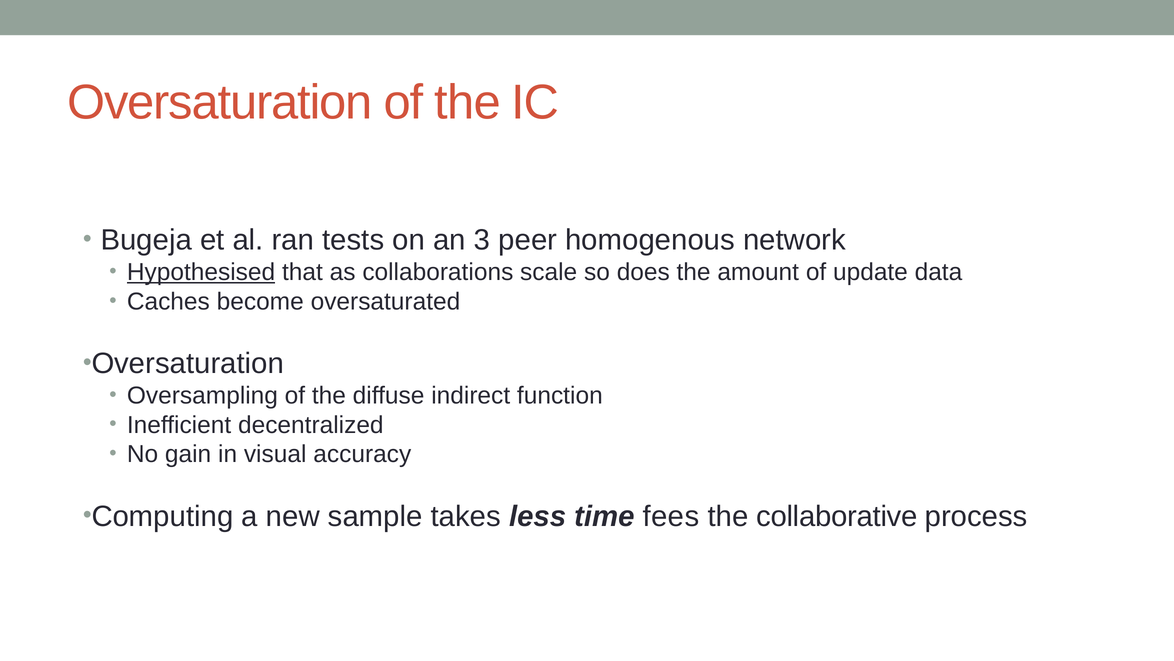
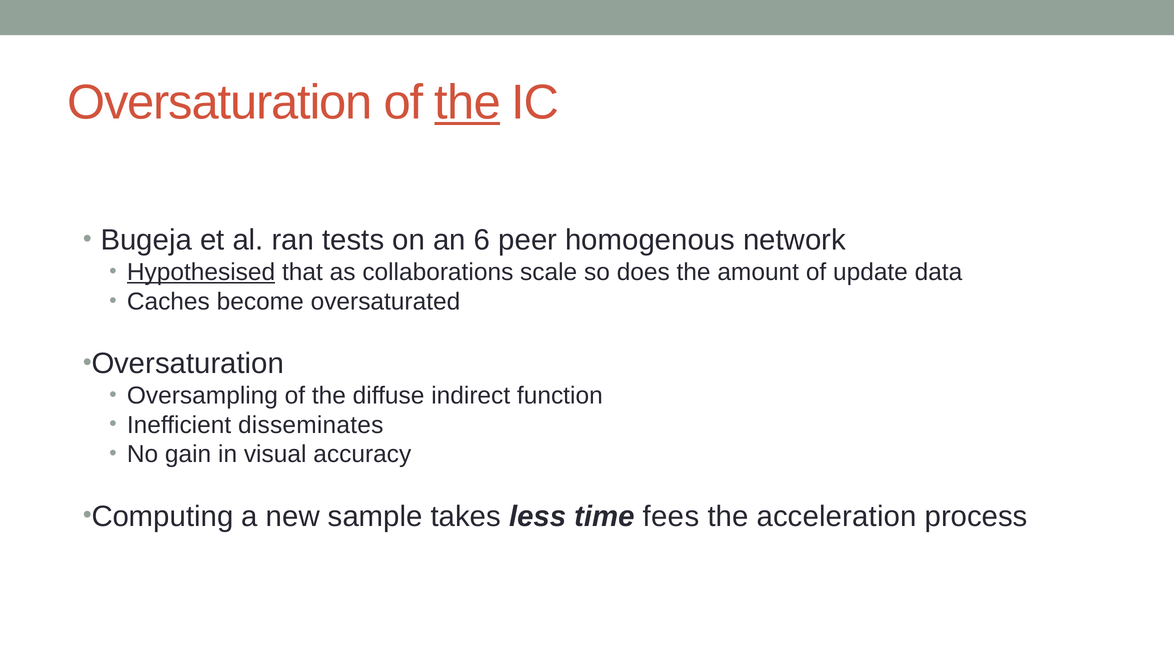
the at (468, 102) underline: none -> present
3: 3 -> 6
decentralized: decentralized -> disseminates
collaborative: collaborative -> acceleration
